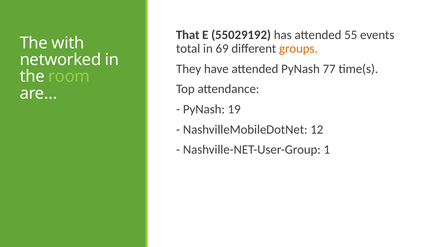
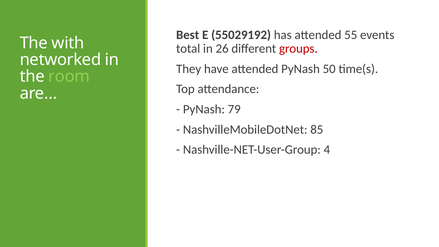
That: That -> Best
69: 69 -> 26
groups colour: orange -> red
77: 77 -> 50
19: 19 -> 79
12: 12 -> 85
1: 1 -> 4
